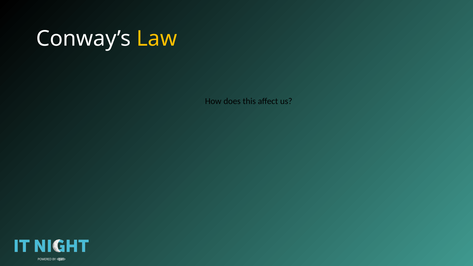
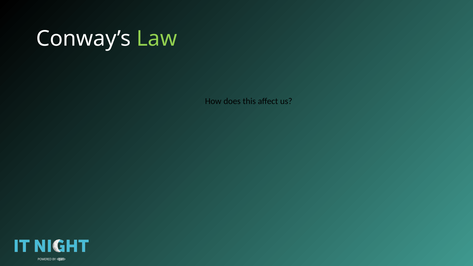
Law colour: yellow -> light green
